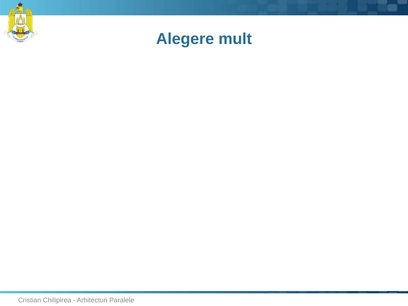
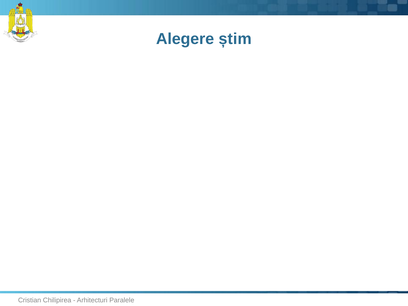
mult: mult -> știm
